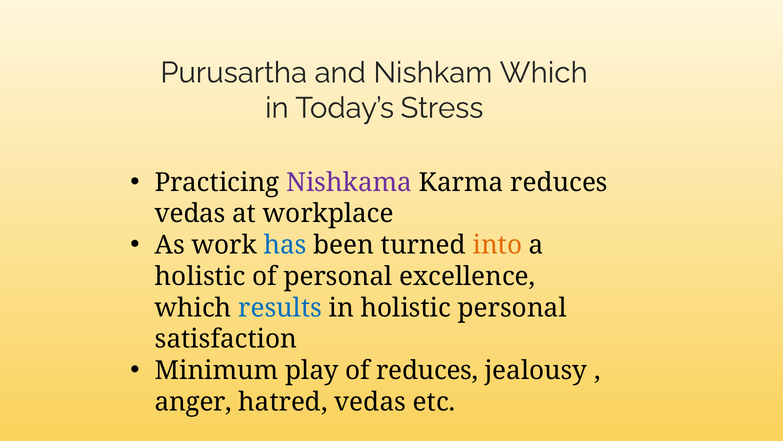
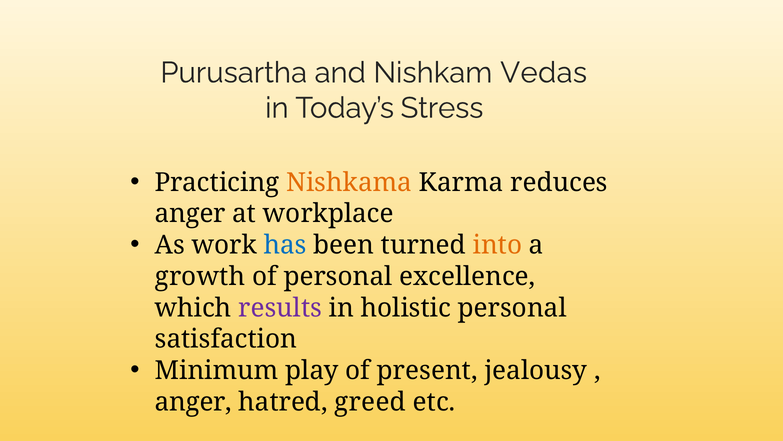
Nishkam Which: Which -> Vedas
Nishkama colour: purple -> orange
vedas at (190, 214): vedas -> anger
holistic at (200, 276): holistic -> growth
results colour: blue -> purple
of reduces: reduces -> present
hatred vedas: vedas -> greed
